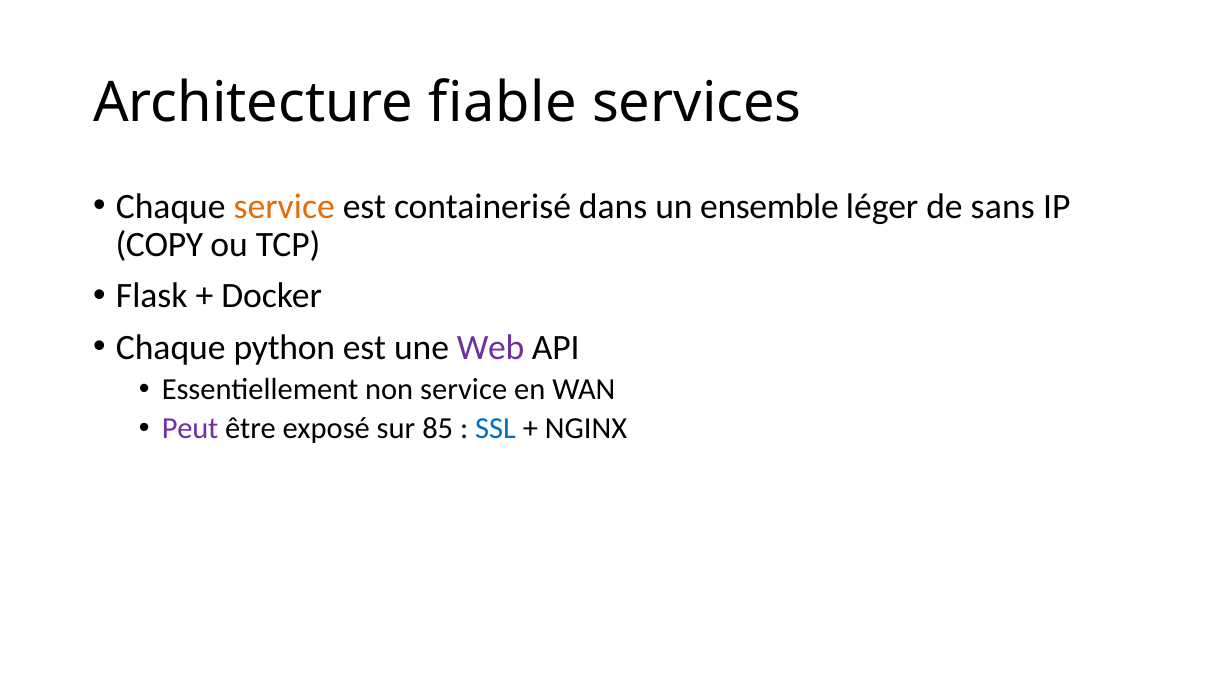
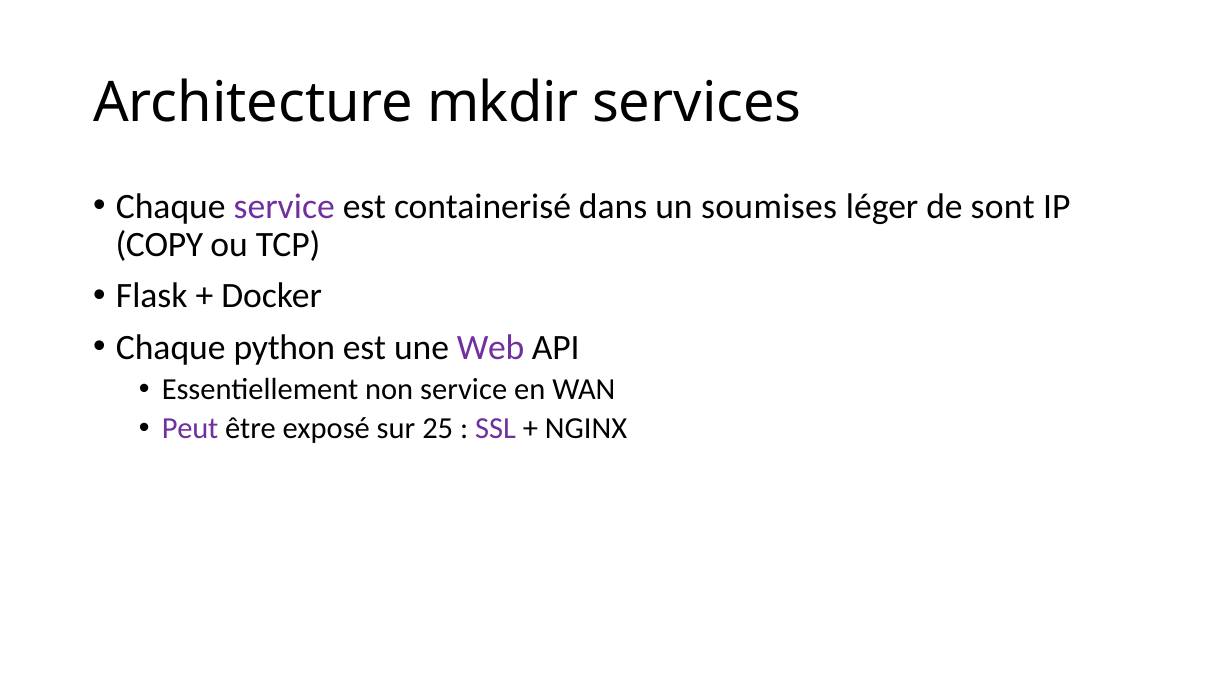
fiable: fiable -> mkdir
service at (284, 206) colour: orange -> purple
ensemble: ensemble -> soumises
sans: sans -> sont
85: 85 -> 25
SSL colour: blue -> purple
